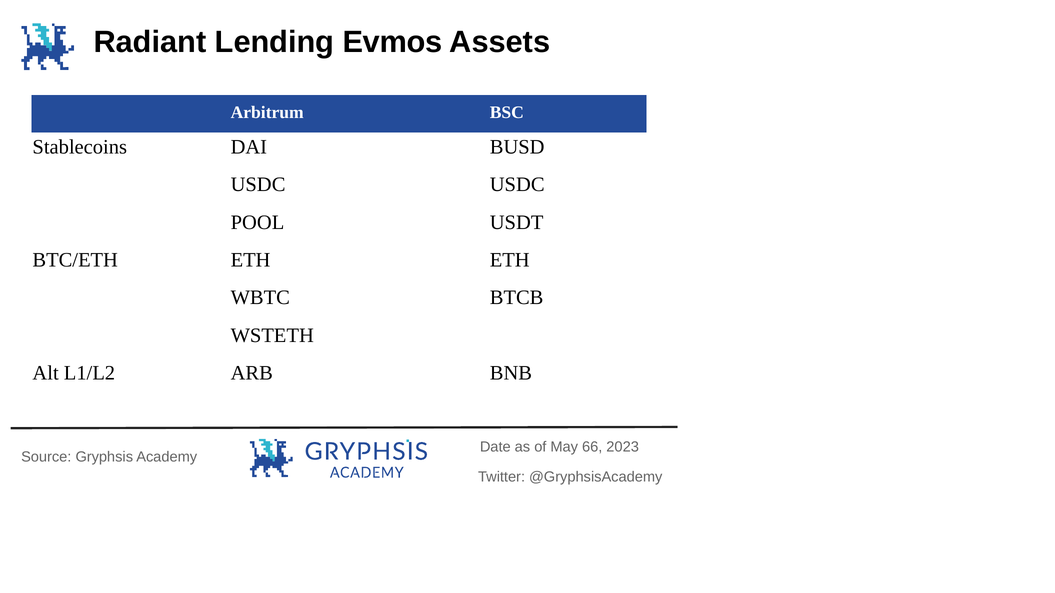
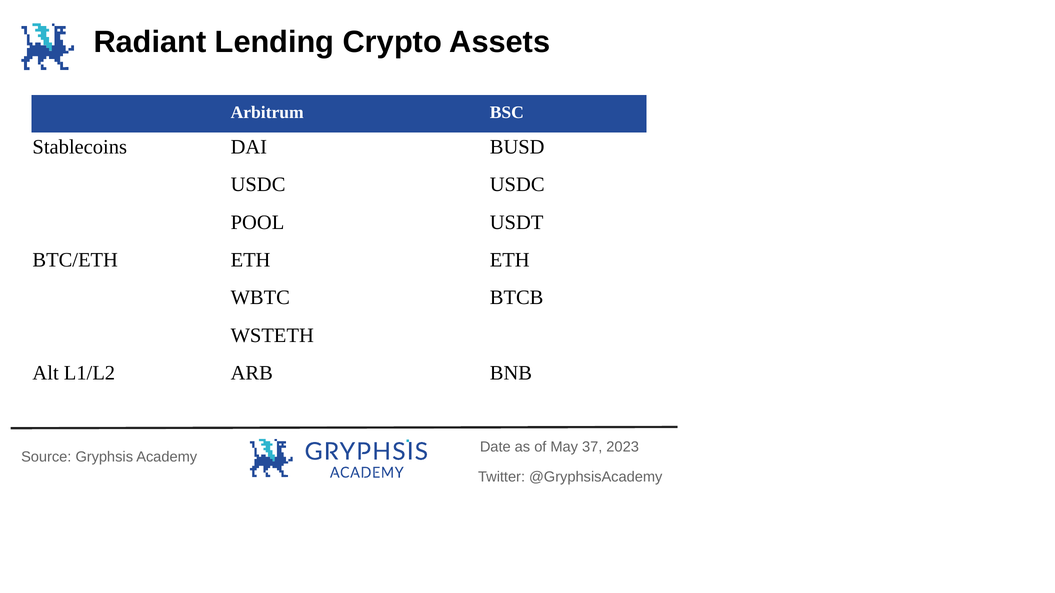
Evmos: Evmos -> Crypto
66: 66 -> 37
